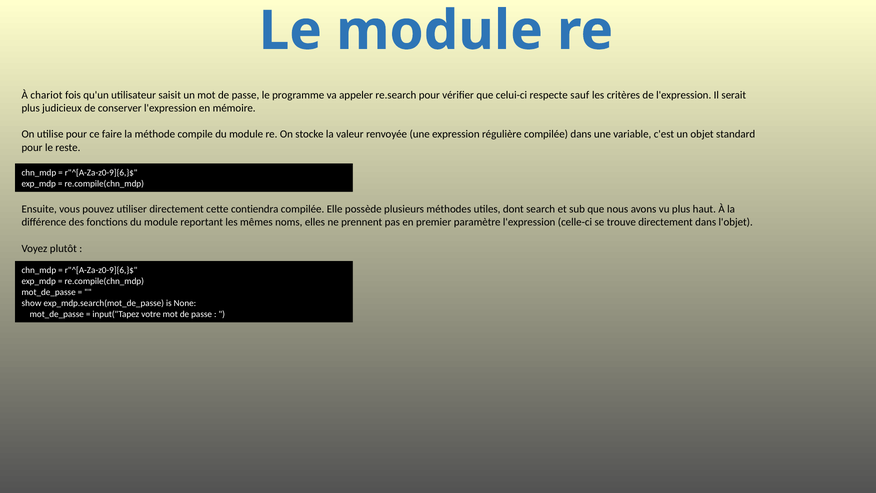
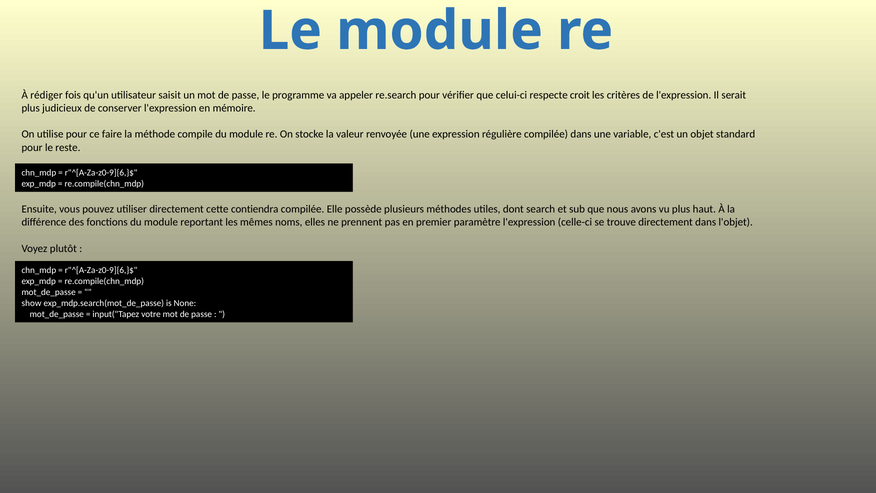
chariot: chariot -> rédiger
sauf: sauf -> croit
